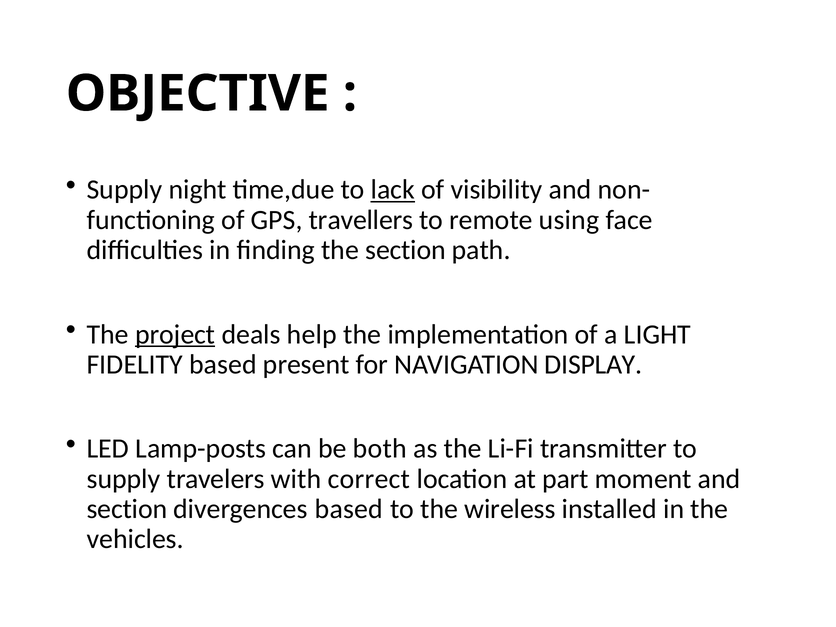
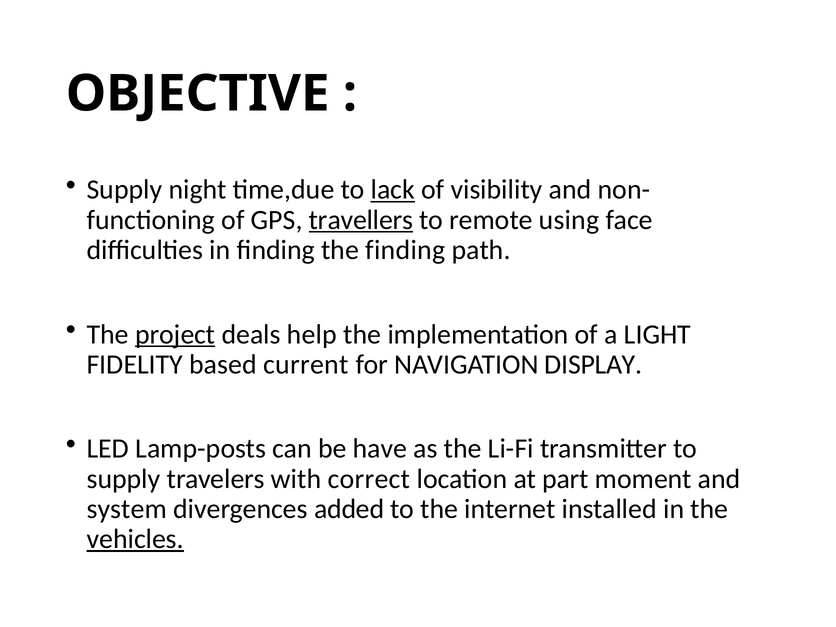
travellers underline: none -> present
the section: section -> finding
present: present -> current
both: both -> have
section at (127, 509): section -> system
divergences based: based -> added
wireless: wireless -> internet
vehicles underline: none -> present
